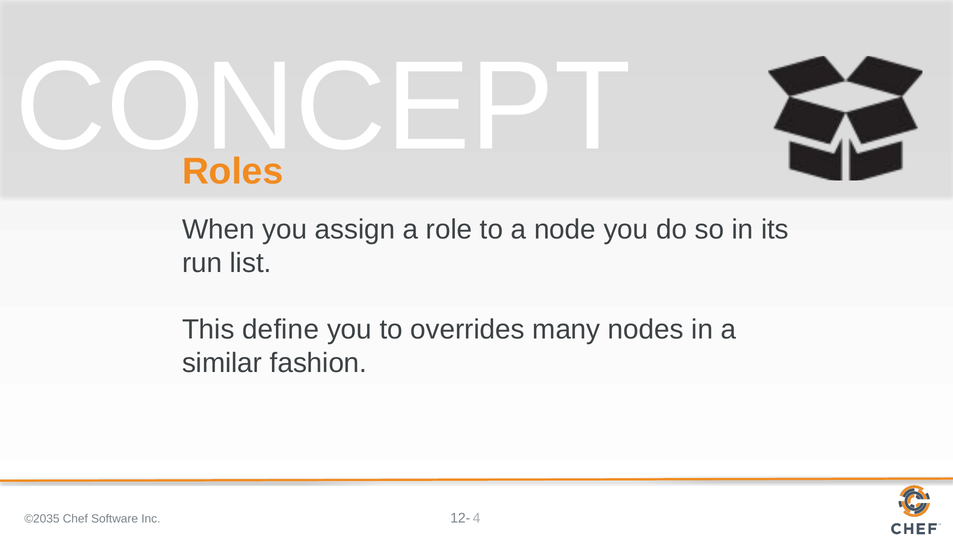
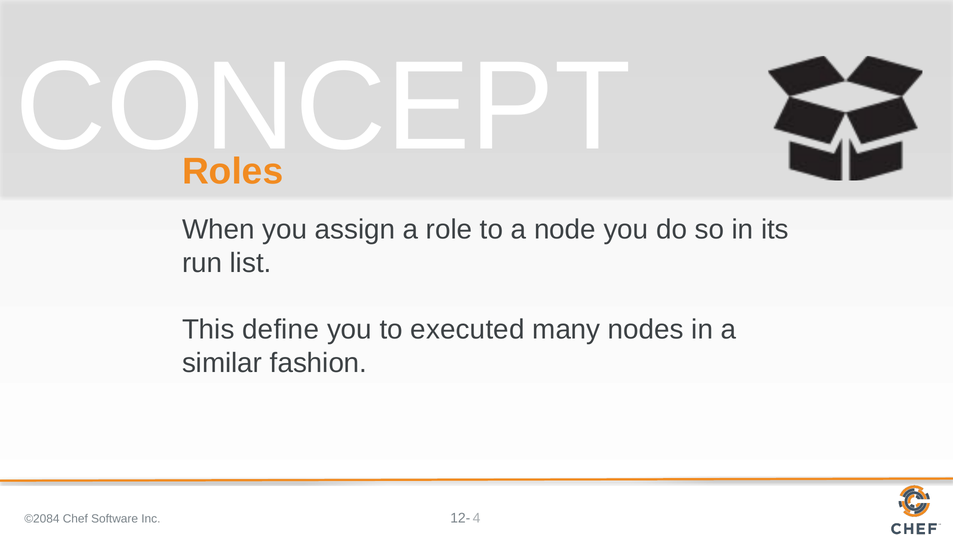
overrides: overrides -> executed
©2035: ©2035 -> ©2084
